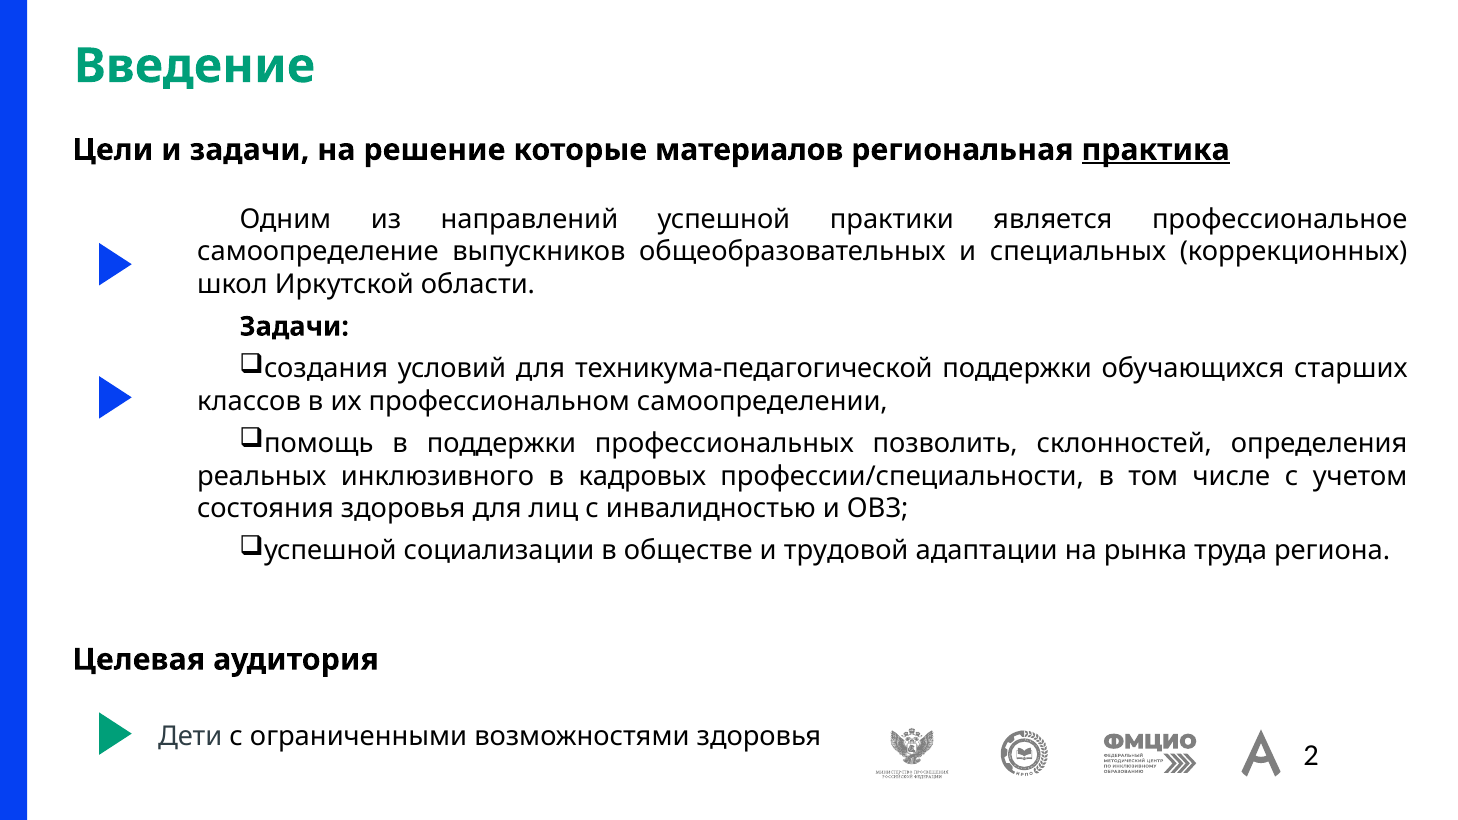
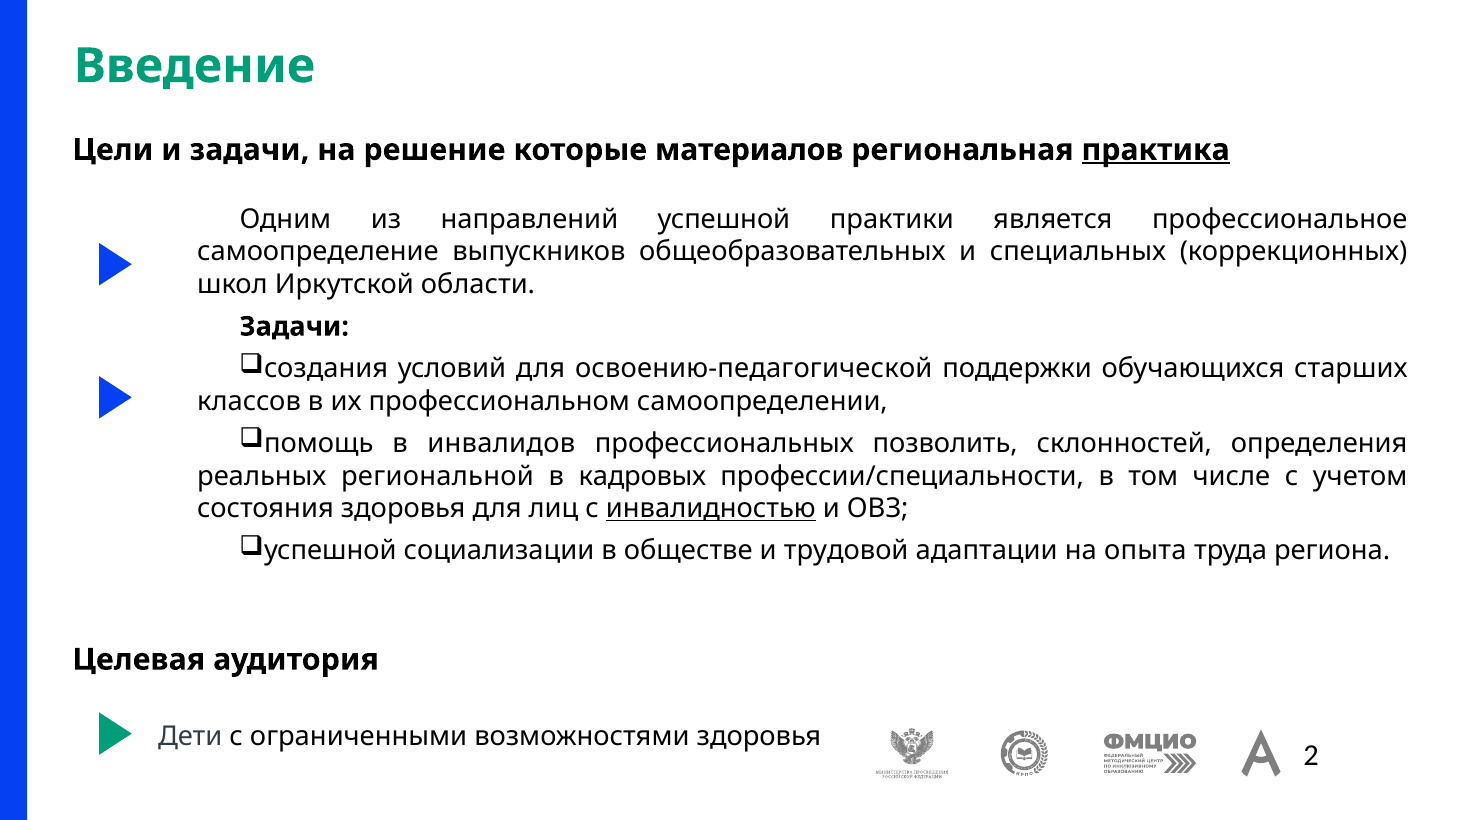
техникума-педагогической: техникума-педагогической -> освоению-педагогической
в поддержки: поддержки -> инвалидов
инклюзивного: инклюзивного -> региональной
инвалидностью underline: none -> present
рынка: рынка -> опыта
